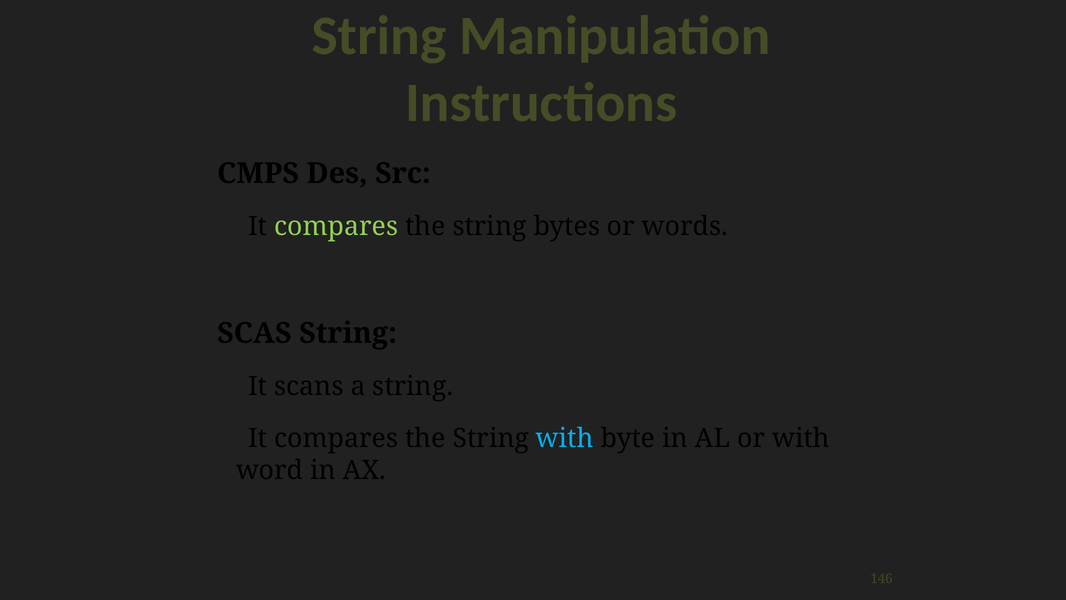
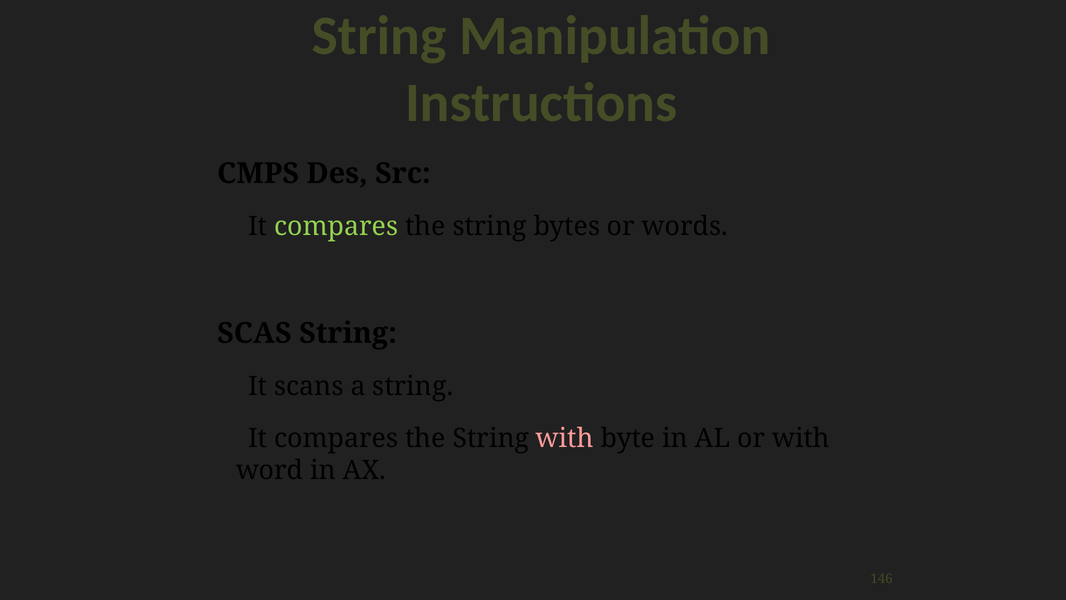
with at (565, 438) colour: light blue -> pink
